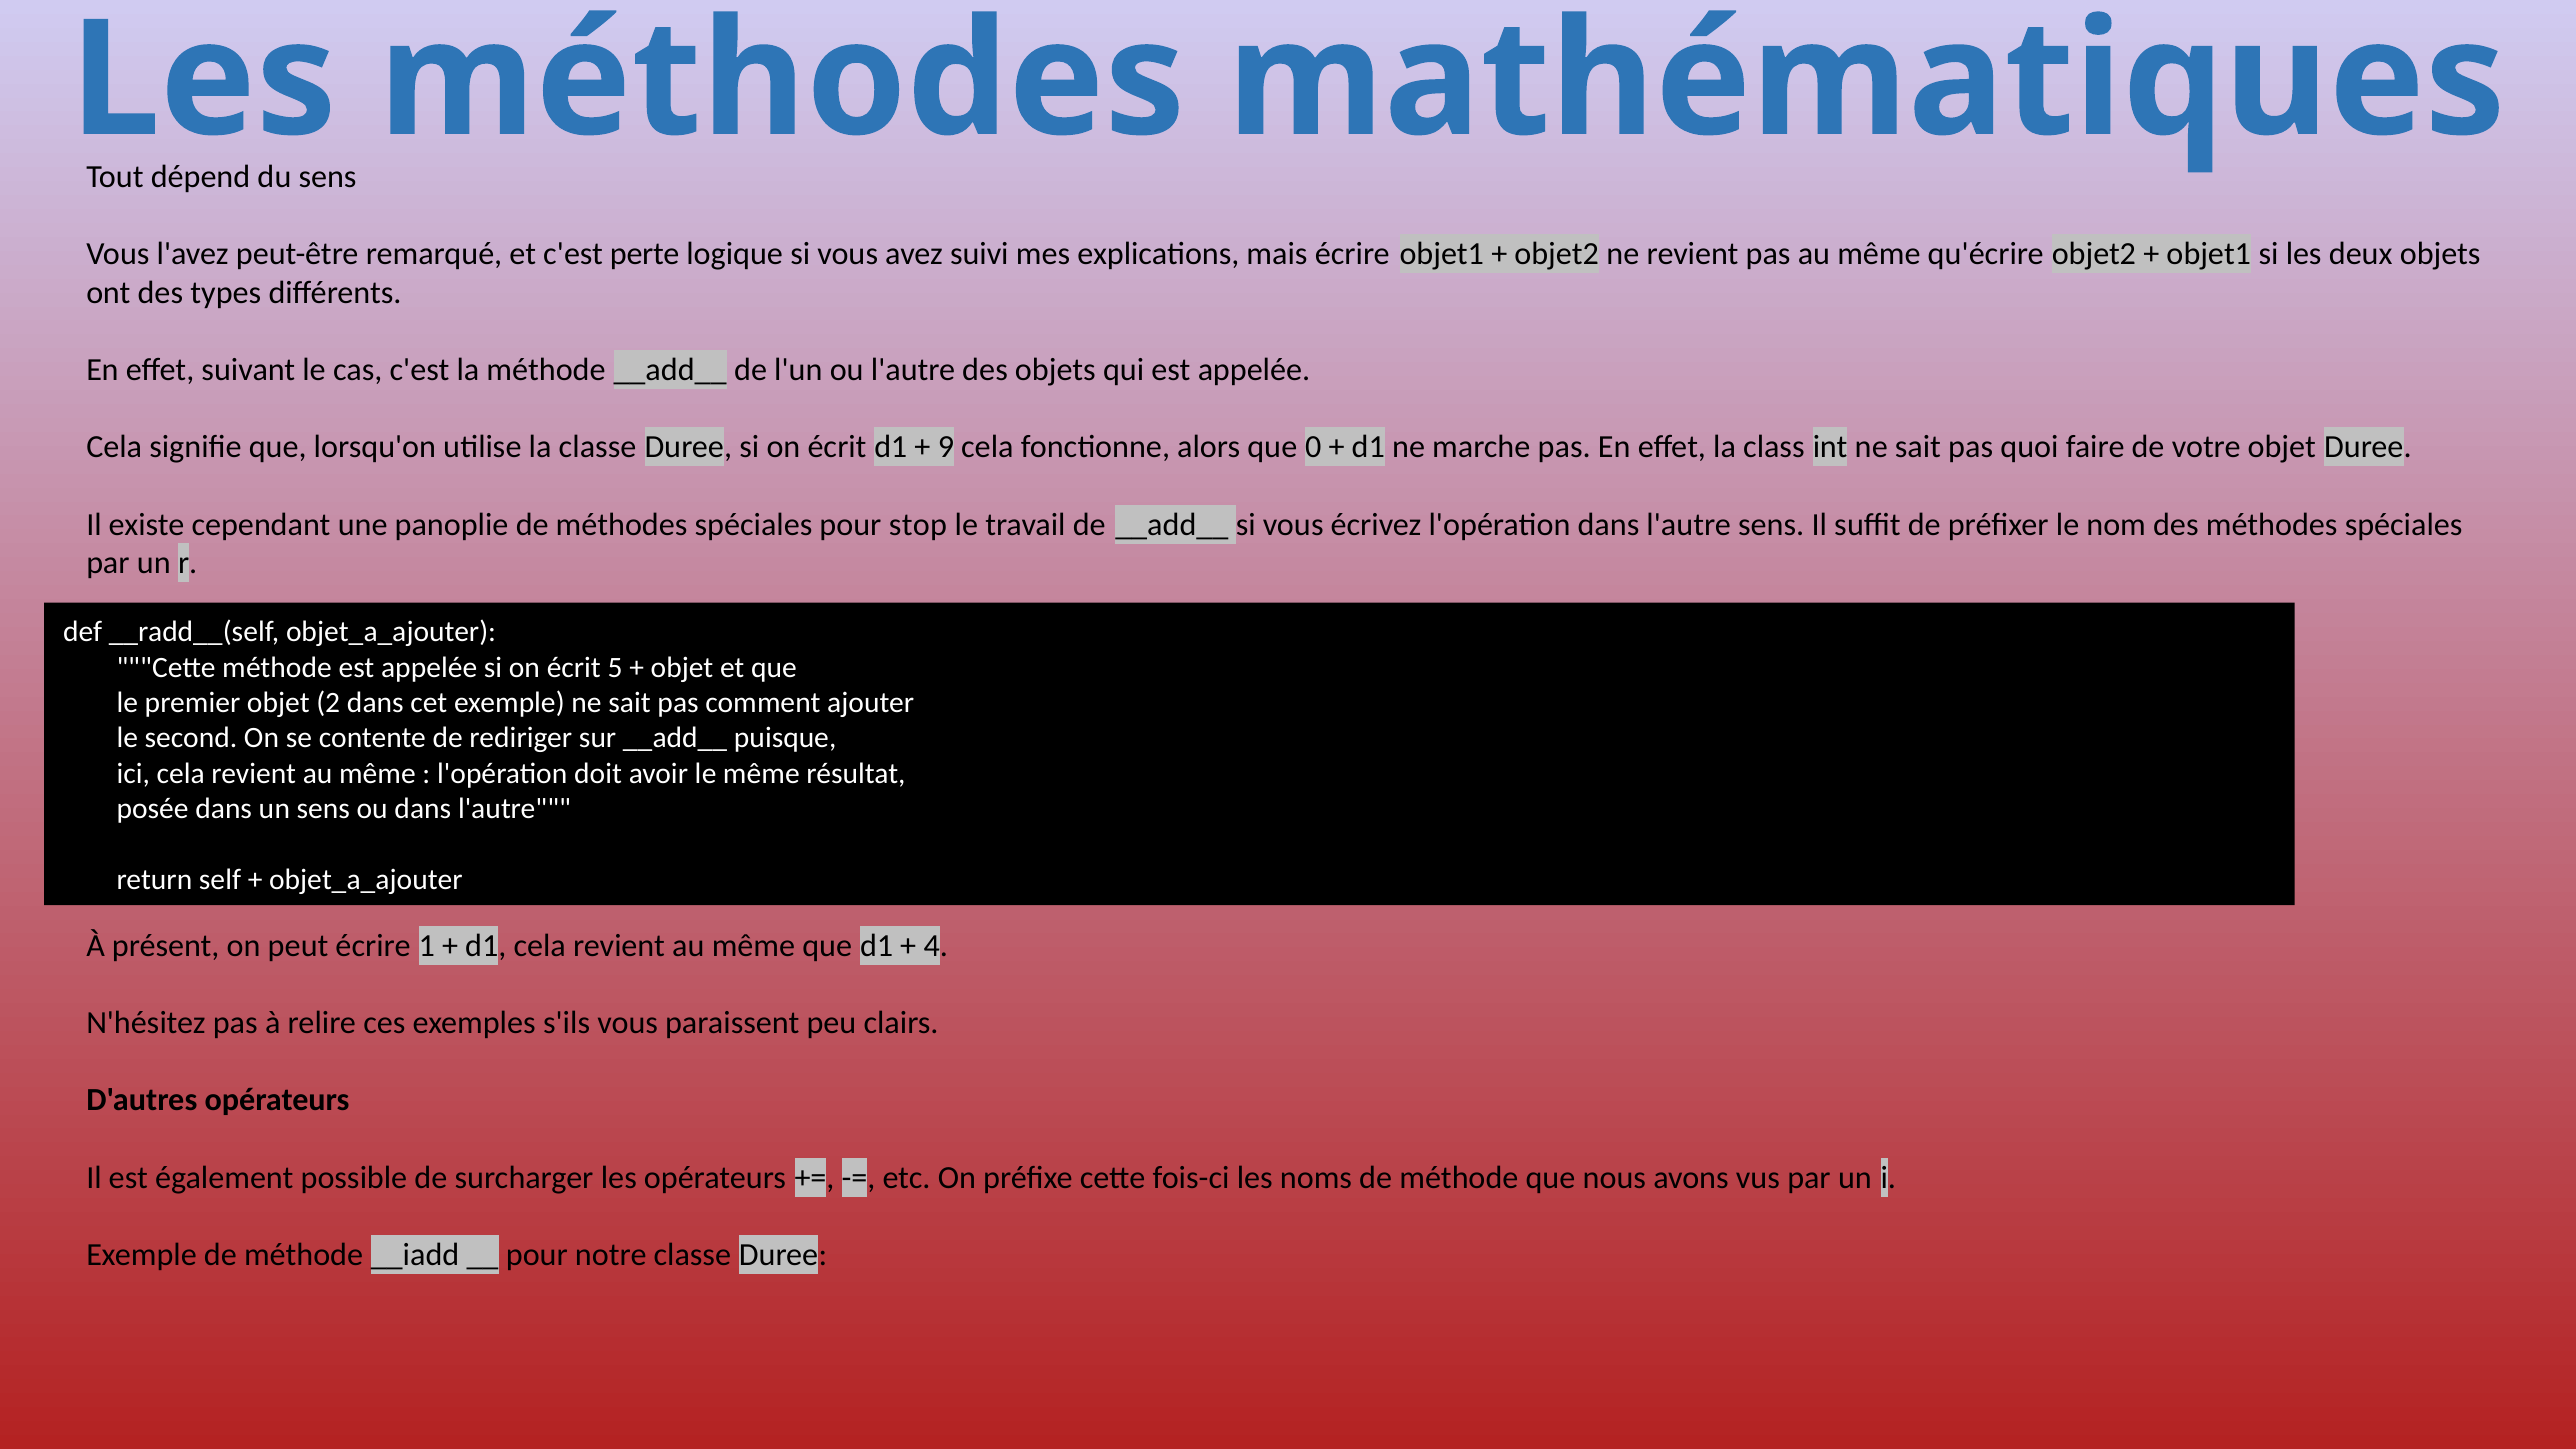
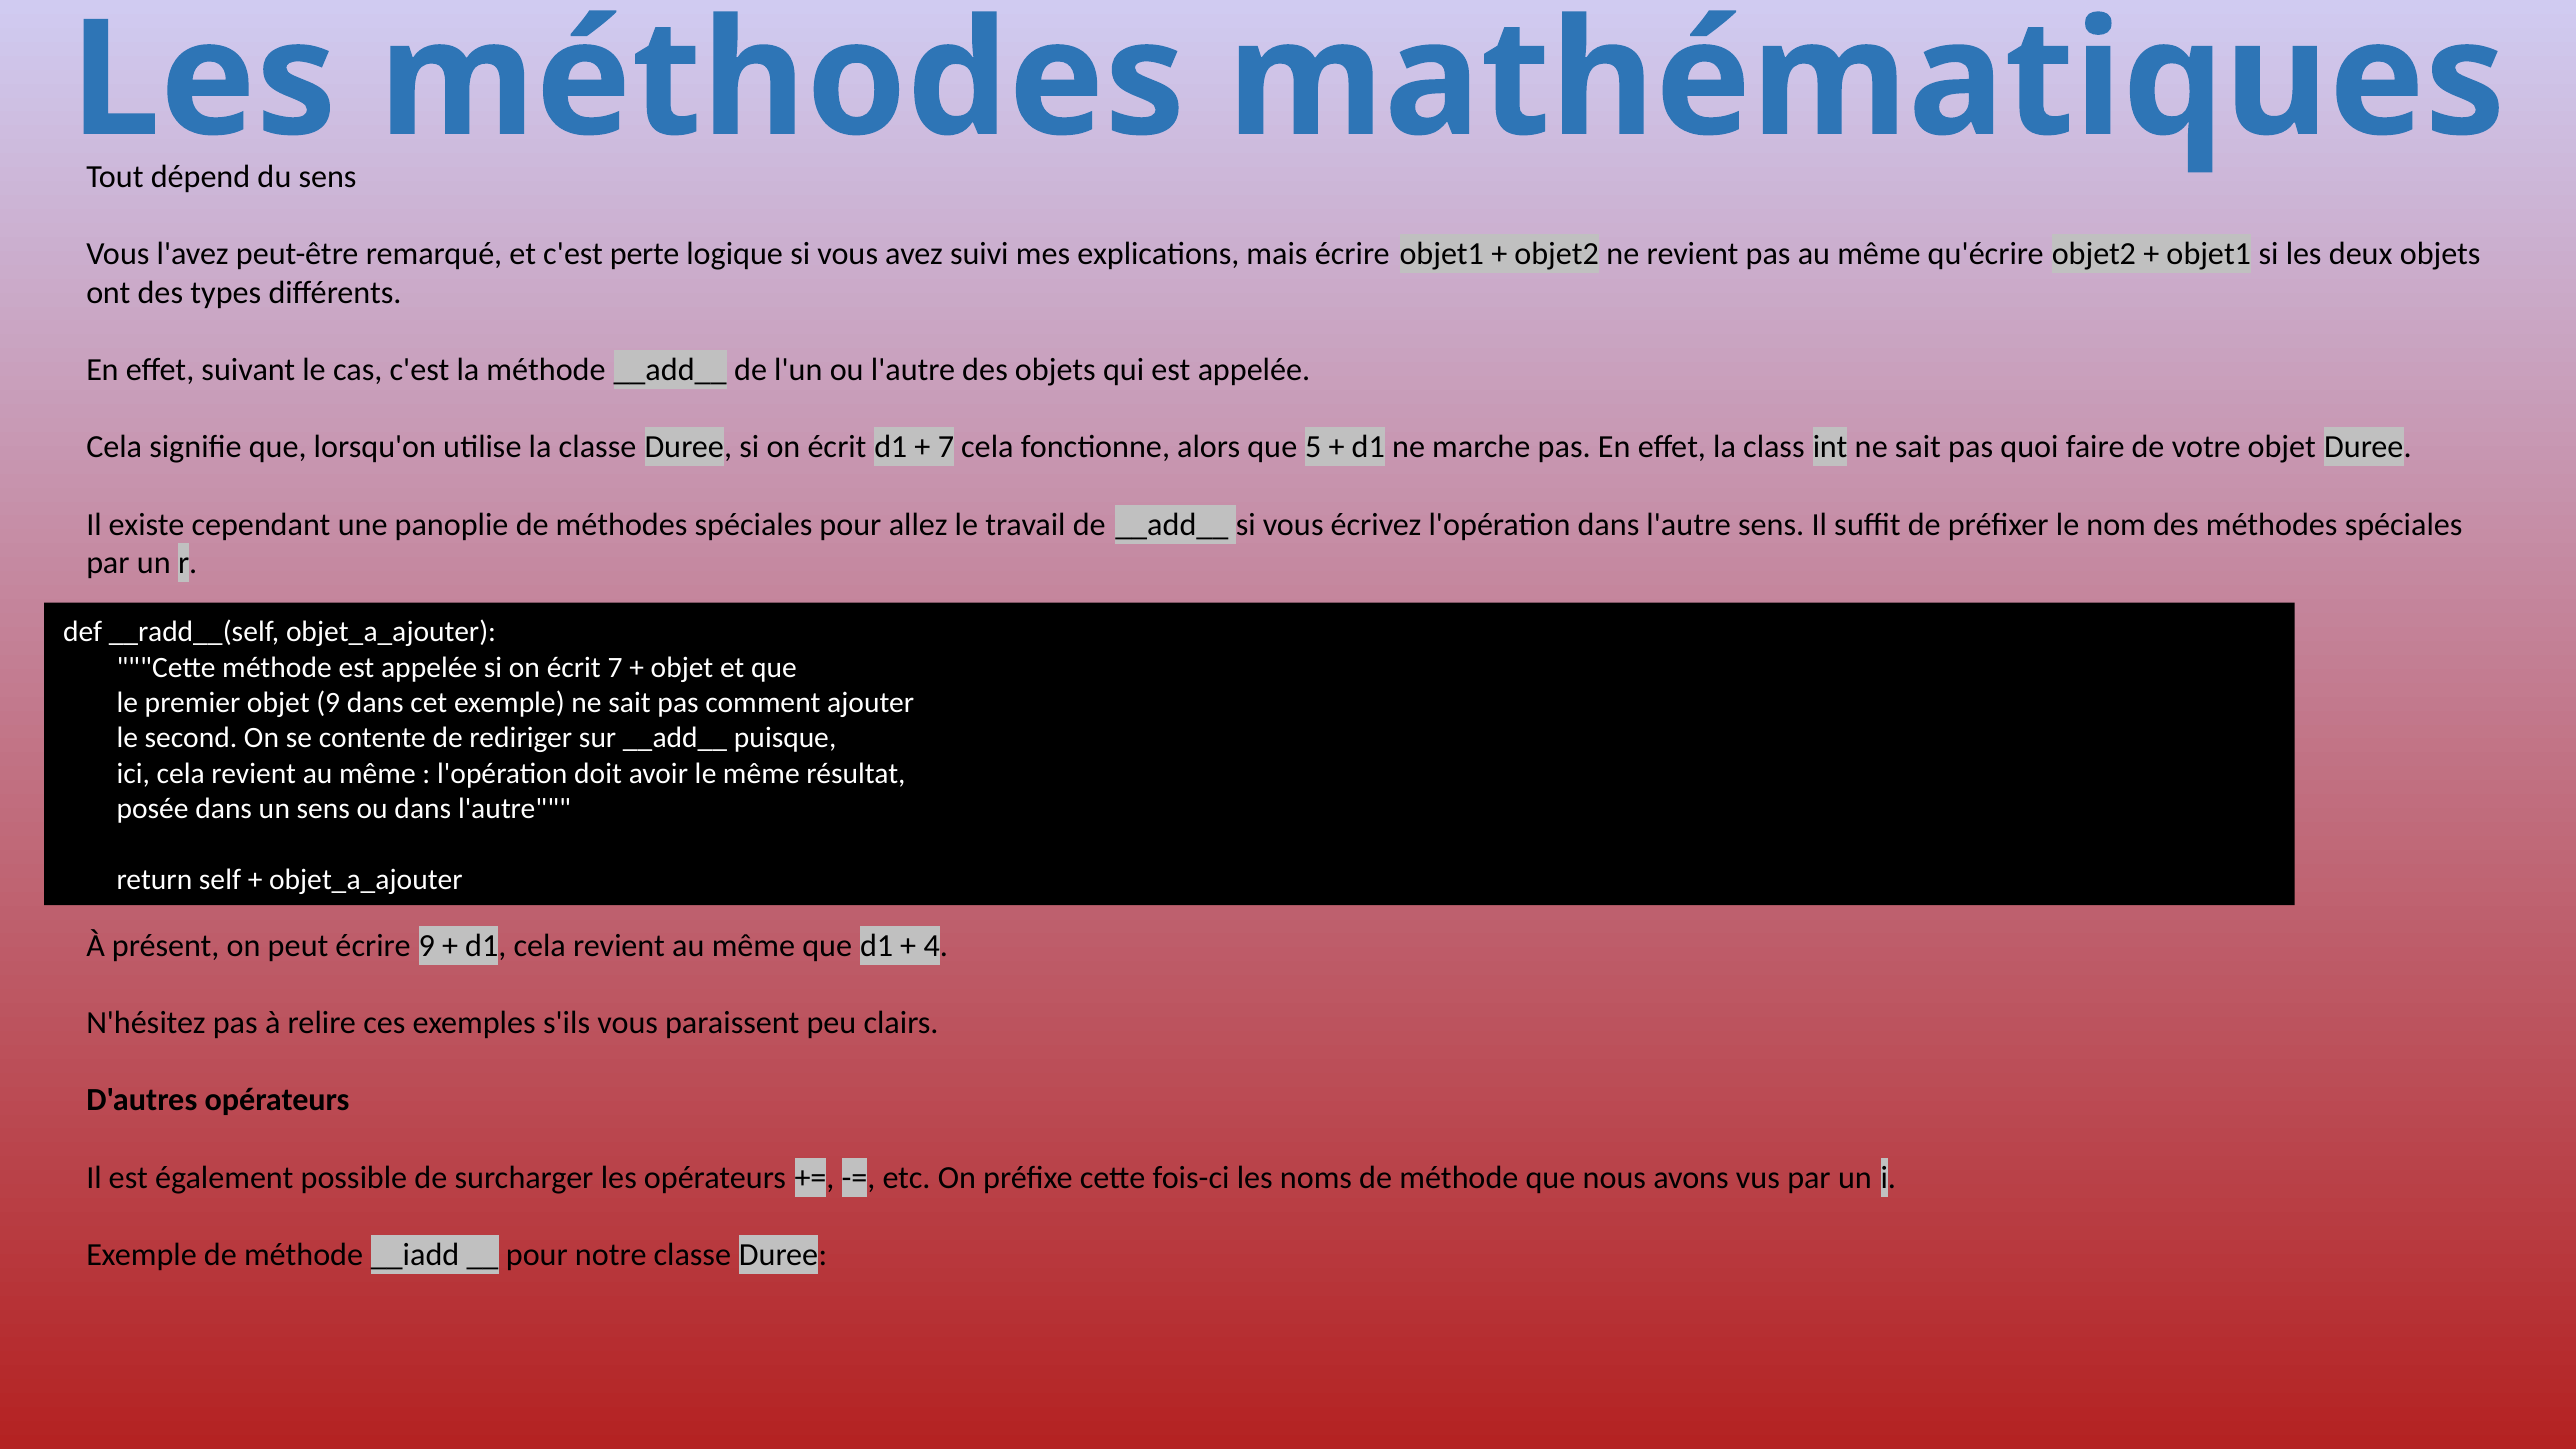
9 at (946, 447): 9 -> 7
0: 0 -> 5
stop: stop -> allez
écrit 5: 5 -> 7
objet 2: 2 -> 9
écrire 1: 1 -> 9
